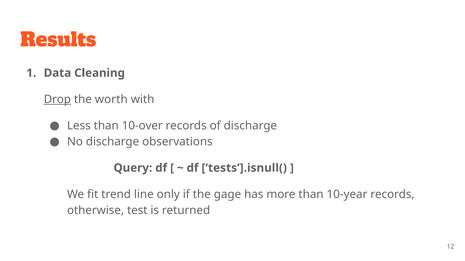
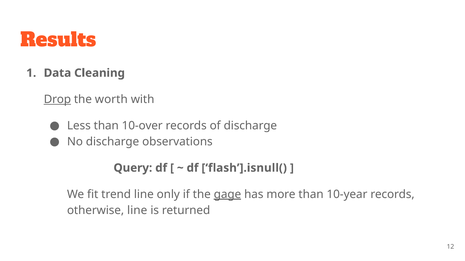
tests’].isnull(: tests’].isnull( -> flash’].isnull(
gage underline: none -> present
otherwise test: test -> line
